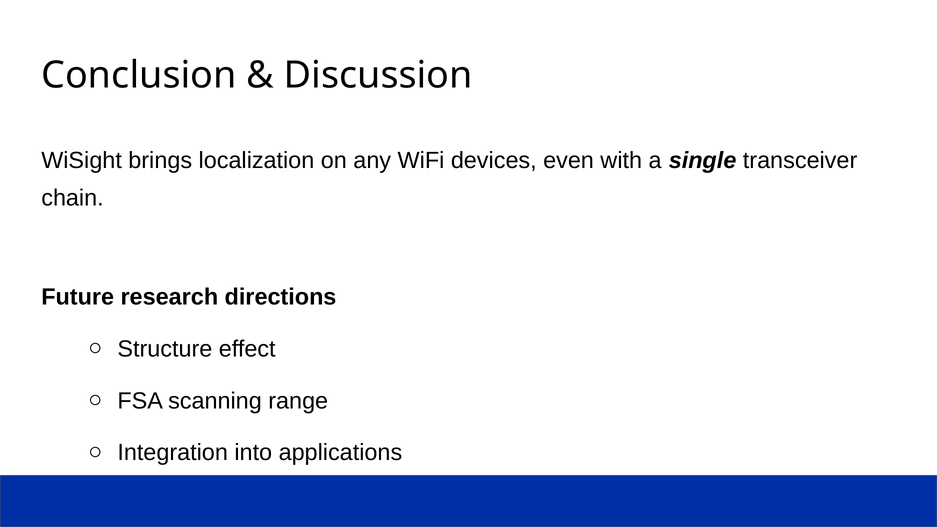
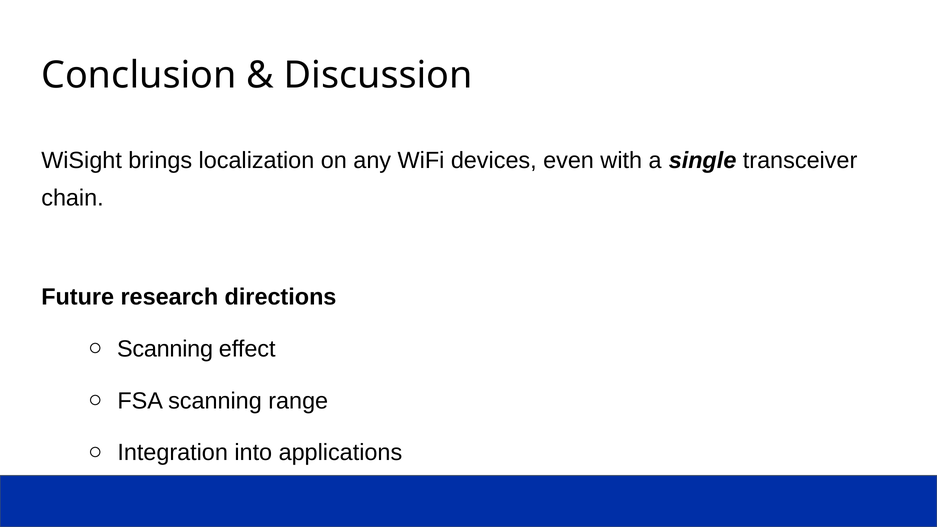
Structure at (165, 349): Structure -> Scanning
